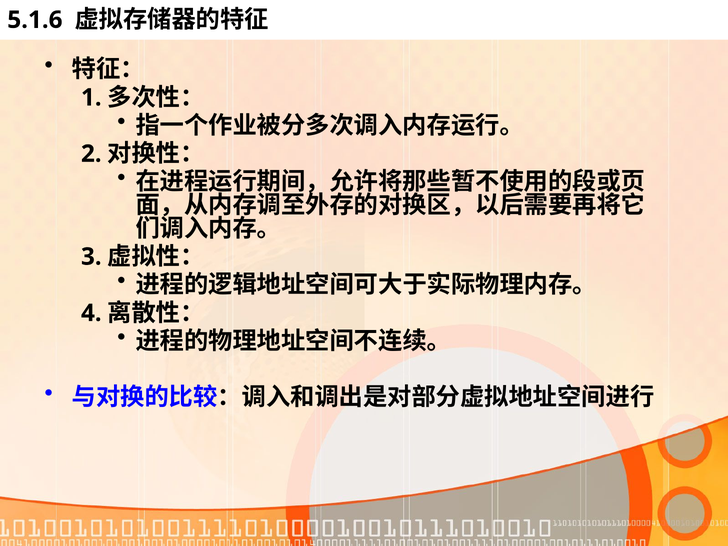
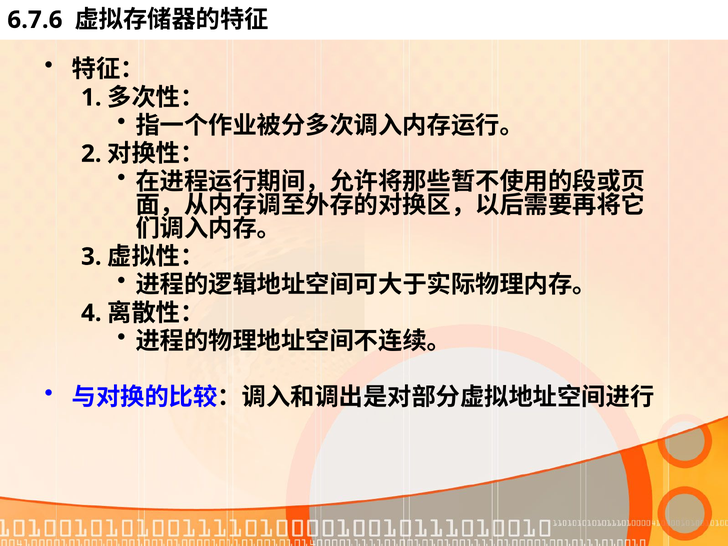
5.1.6: 5.1.6 -> 6.7.6
